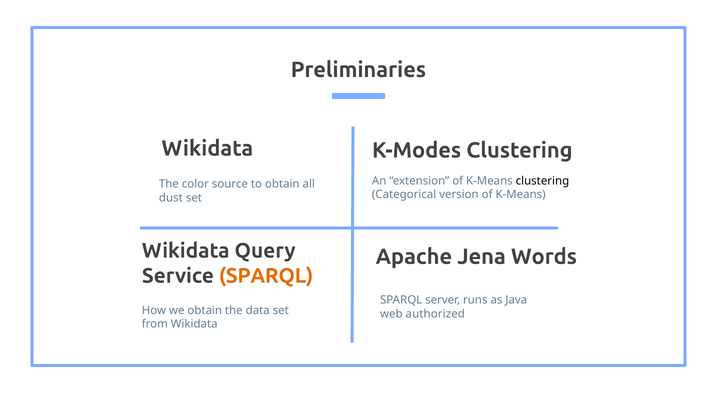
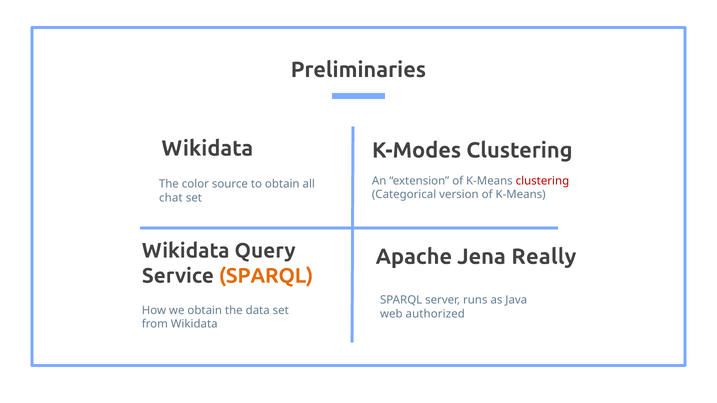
clustering at (542, 181) colour: black -> red
dust: dust -> chat
Words: Words -> Really
